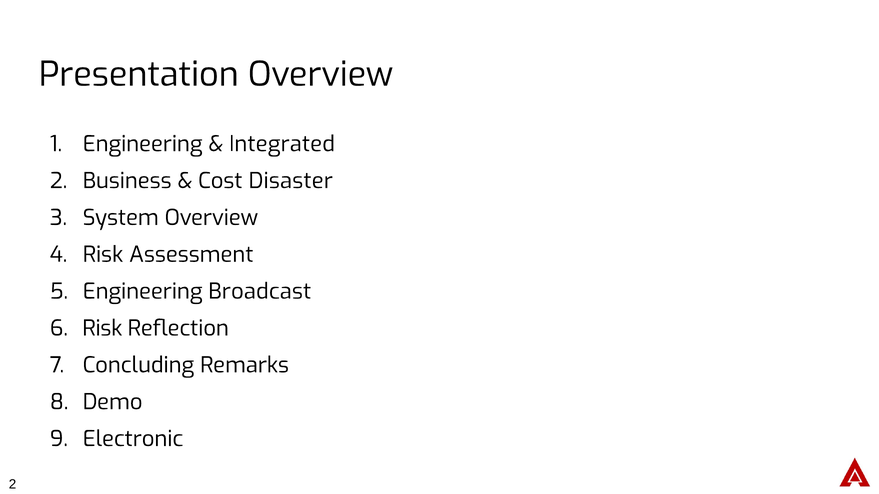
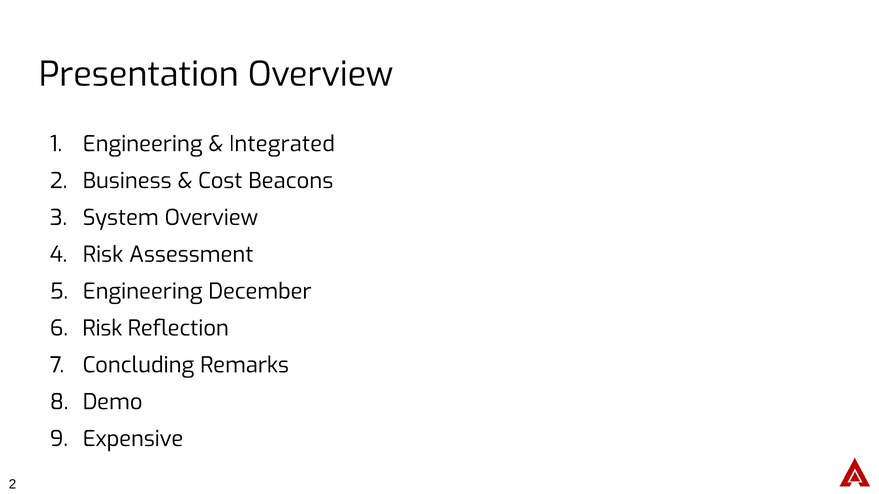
Disaster: Disaster -> Beacons
Broadcast: Broadcast -> December
Electronic: Electronic -> Expensive
